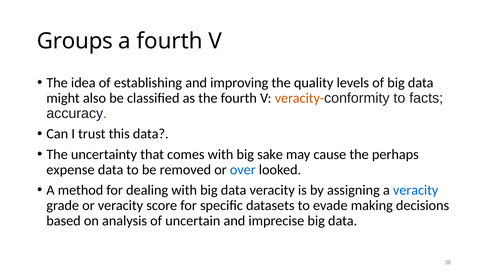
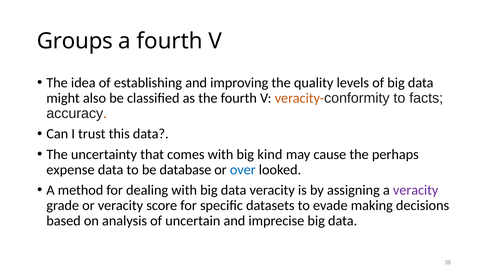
sake: sake -> kind
removed: removed -> database
veracity at (416, 190) colour: blue -> purple
